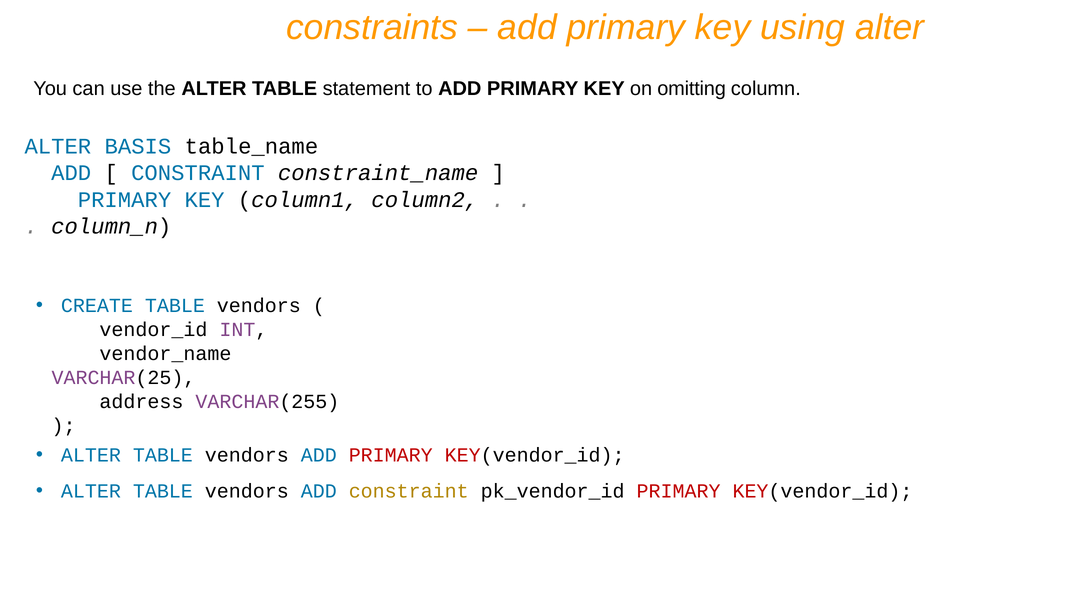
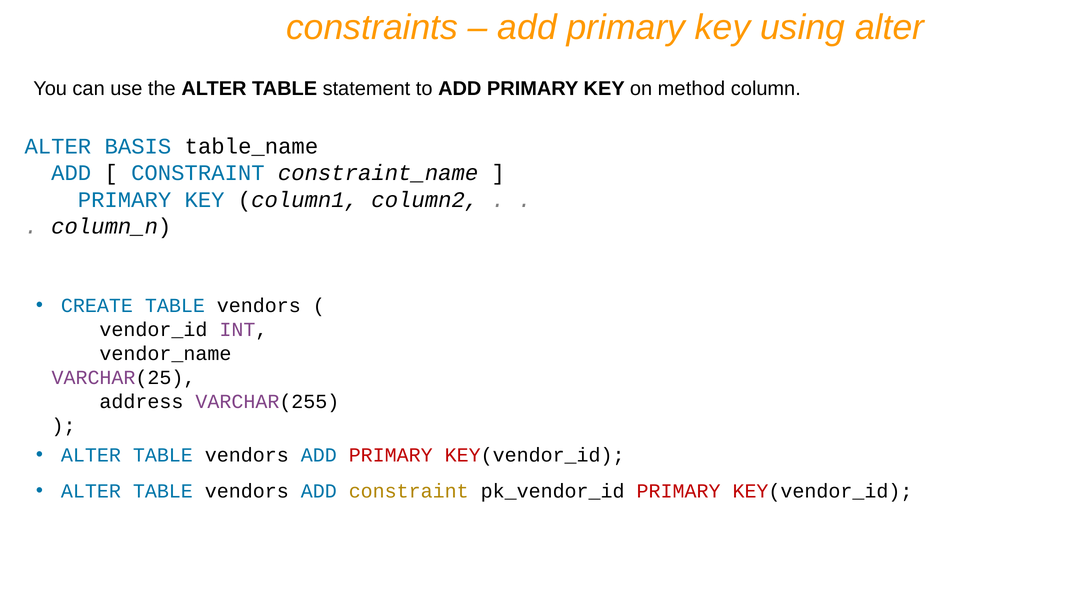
omitting: omitting -> method
